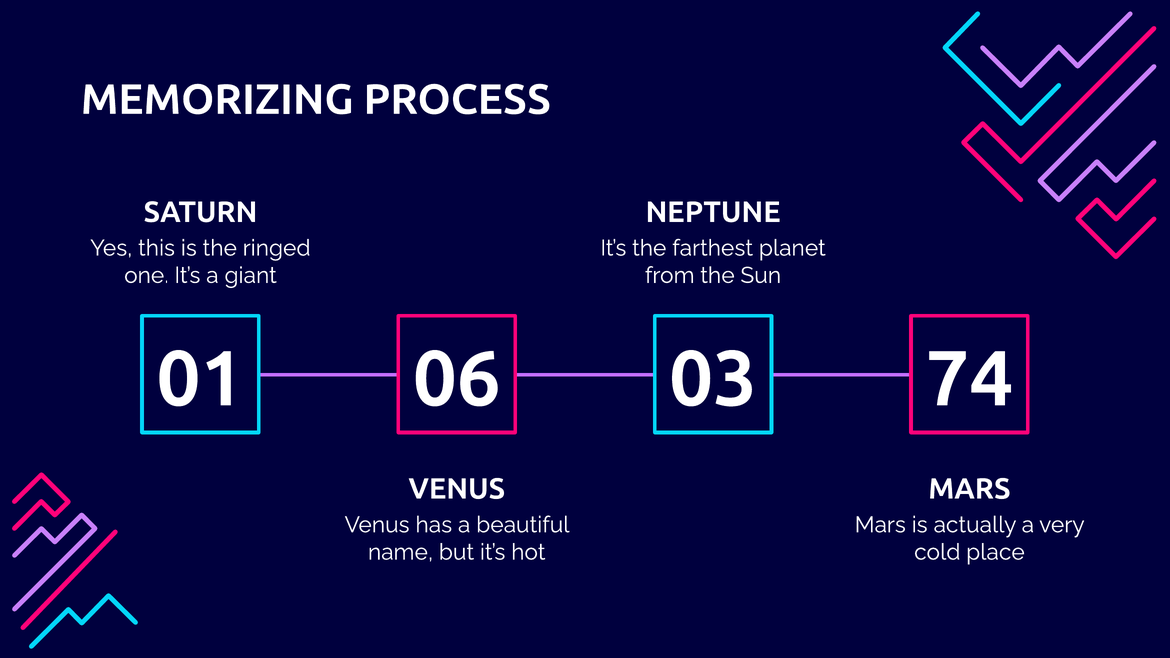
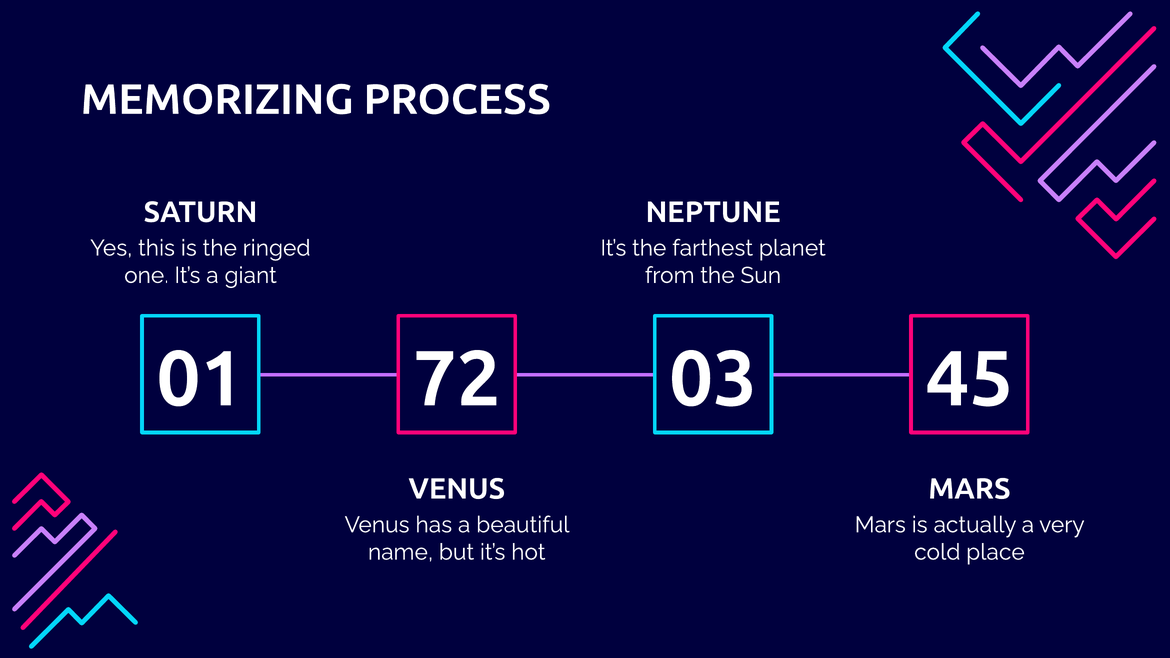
06: 06 -> 72
74: 74 -> 45
